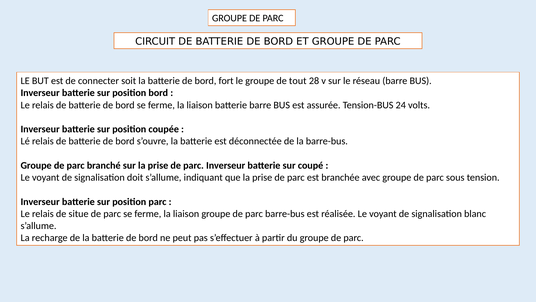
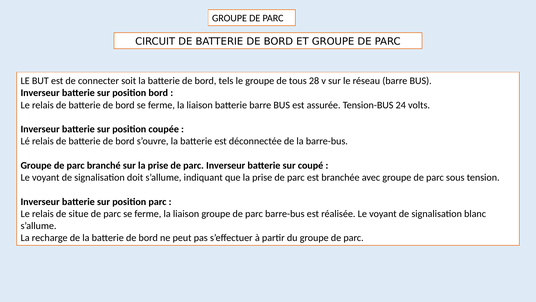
fort: fort -> tels
tout: tout -> tous
